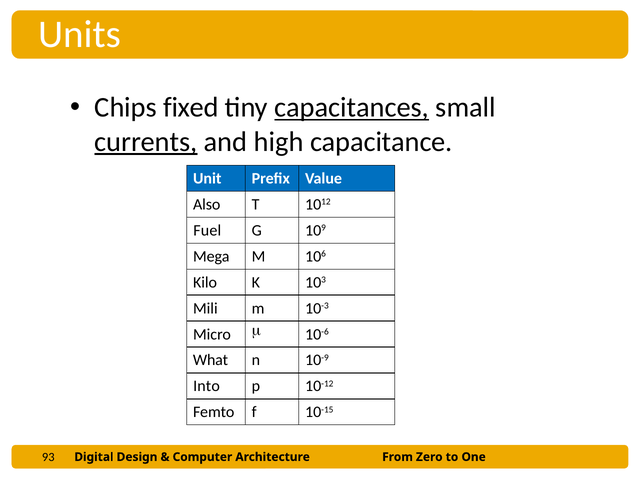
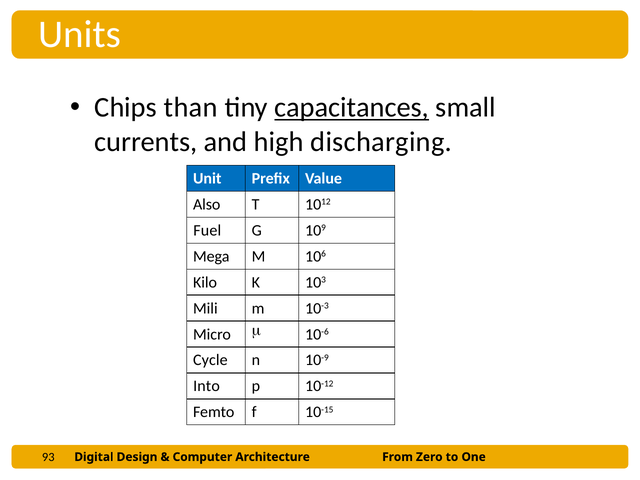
fixed: fixed -> than
currents underline: present -> none
capacitance: capacitance -> discharging
What: What -> Cycle
